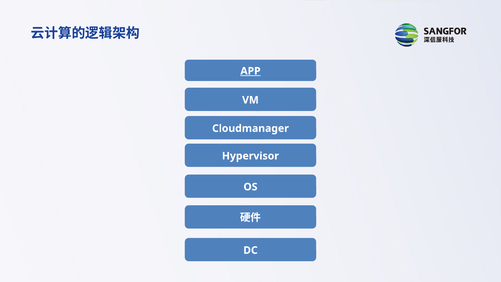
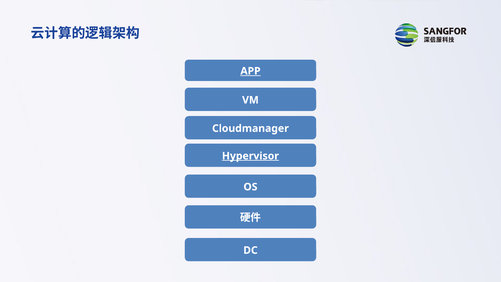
Hypervisor underline: none -> present
